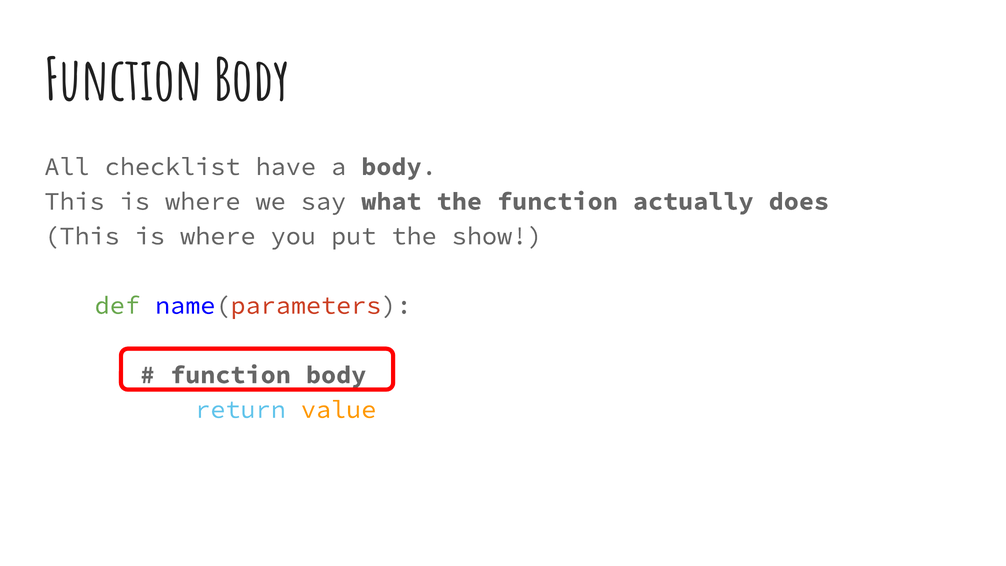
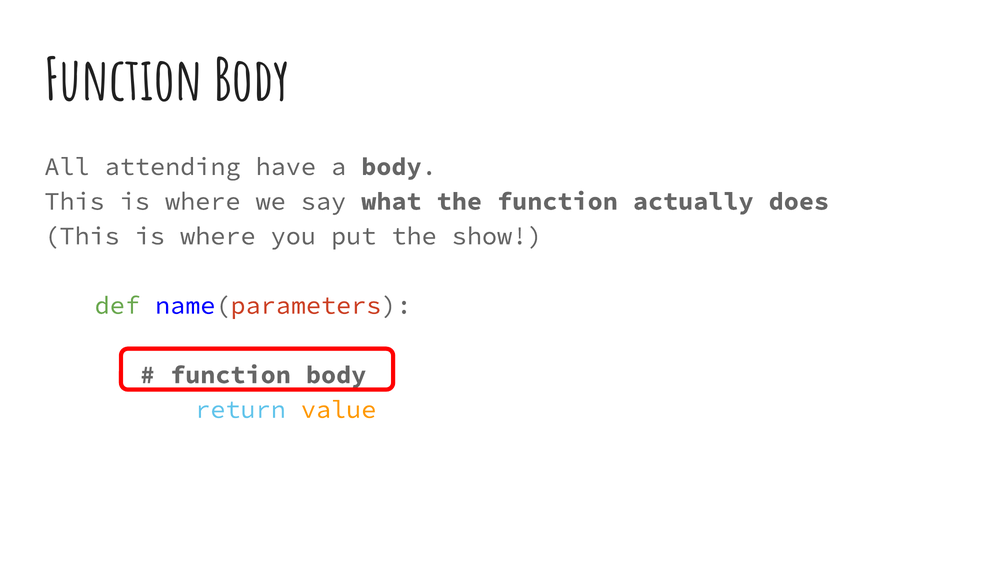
checklist: checklist -> attending
